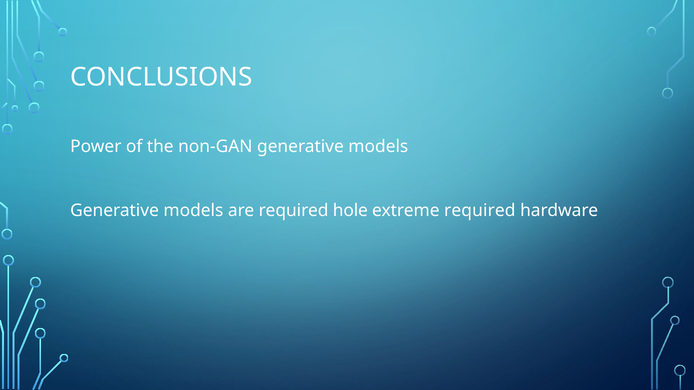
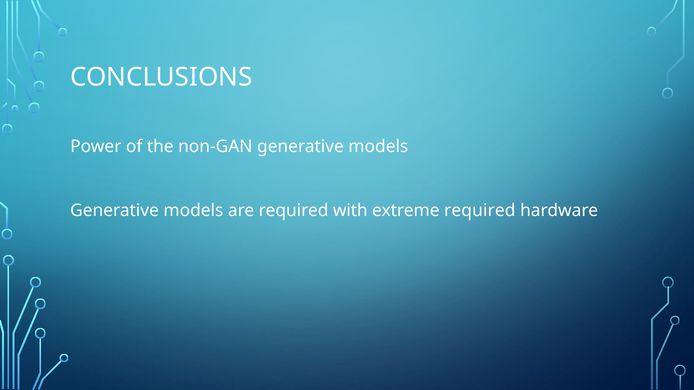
hole: hole -> with
